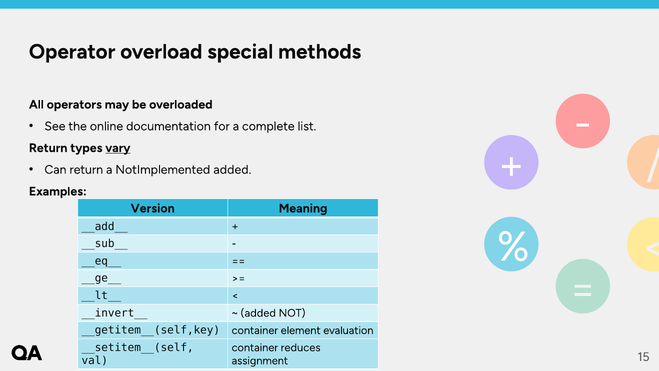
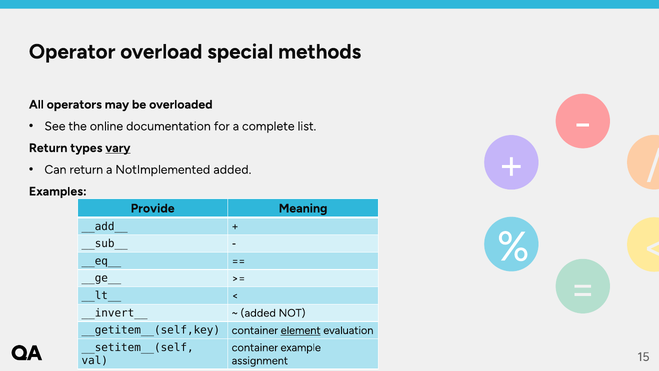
Version: Version -> Provide
element underline: none -> present
reduces: reduces -> example
